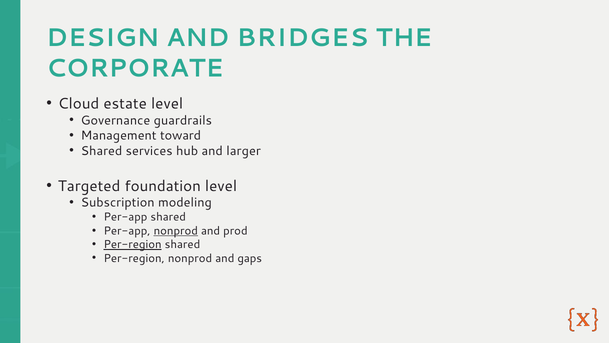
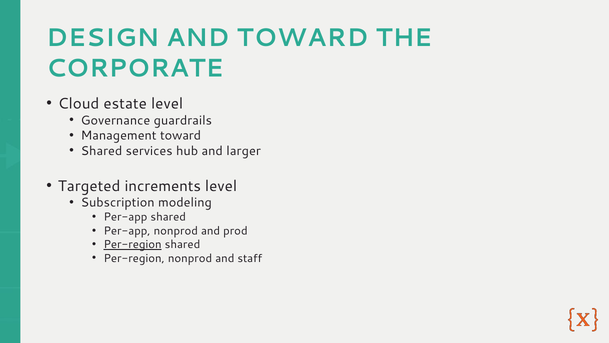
AND BRIDGES: BRIDGES -> TOWARD
foundation: foundation -> increments
nonprod at (176, 231) underline: present -> none
gaps: gaps -> staff
